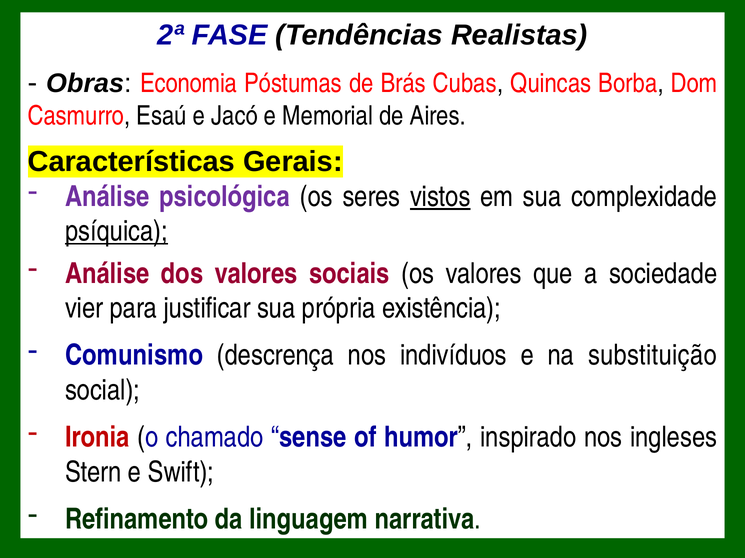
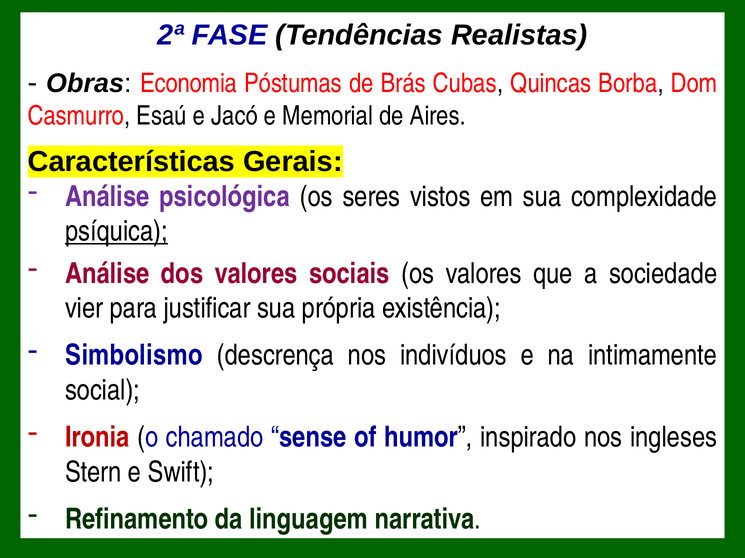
vistos underline: present -> none
Comunismo: Comunismo -> Simbolismo
substituição: substituição -> intimamente
